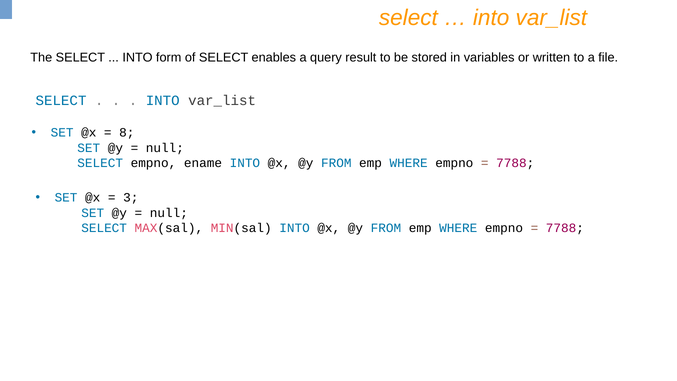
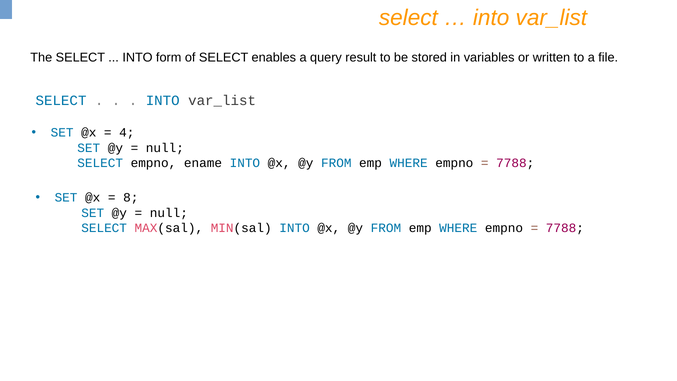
8: 8 -> 4
3: 3 -> 8
